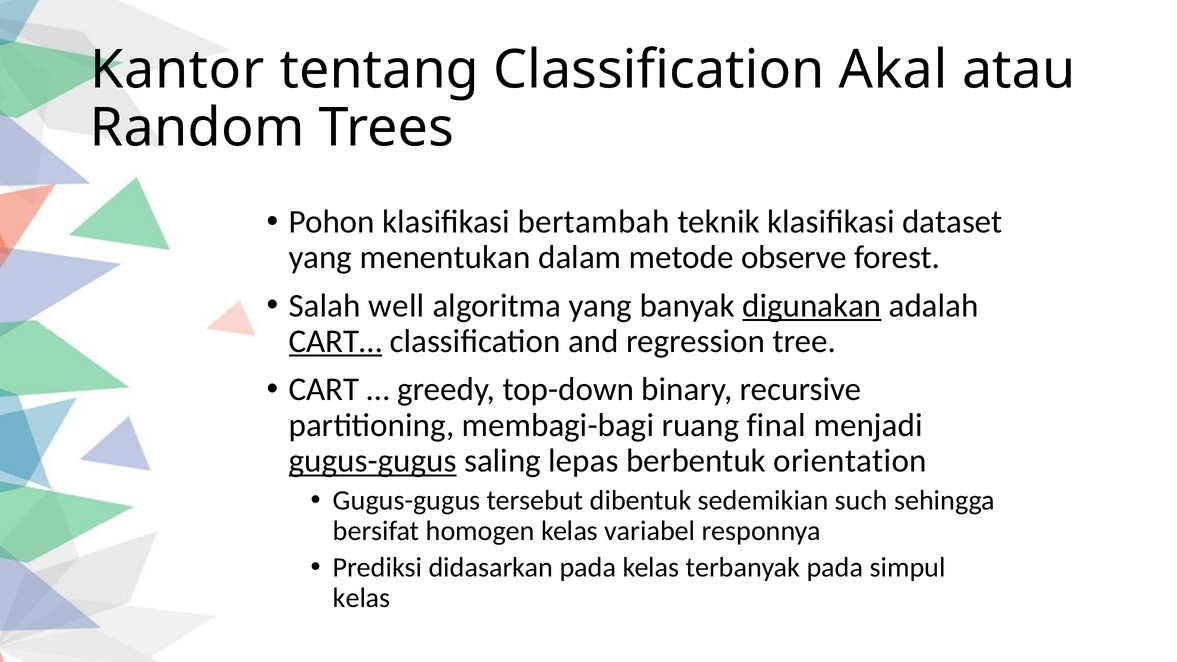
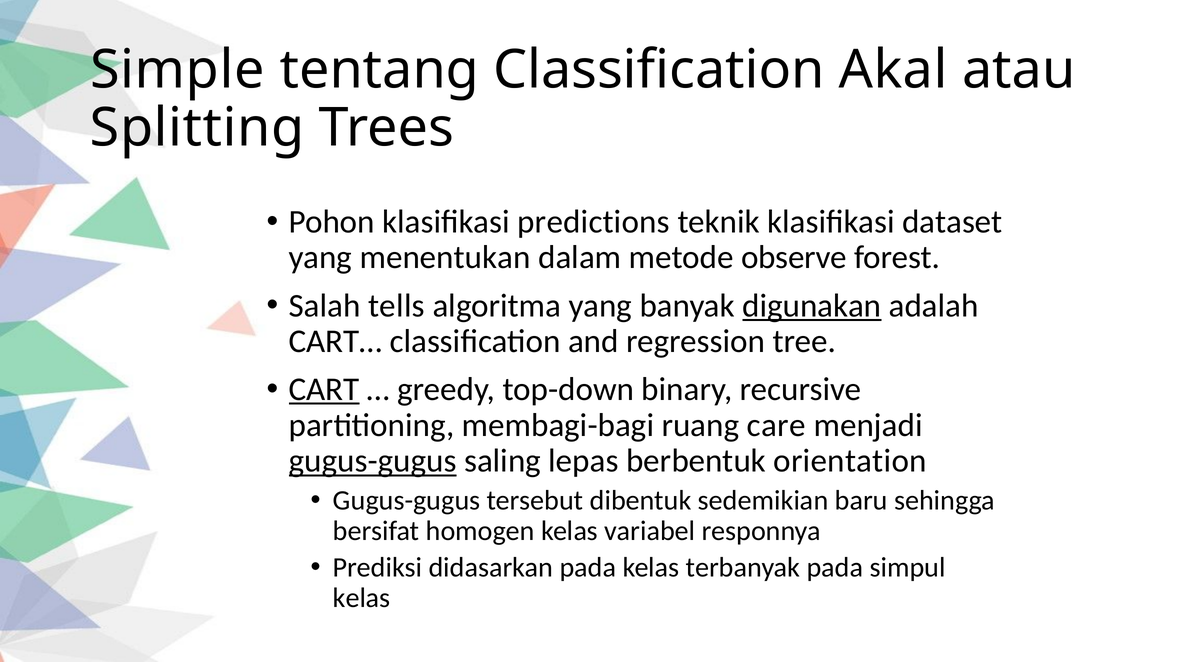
Kantor: Kantor -> Simple
Random: Random -> Splitting
bertambah: bertambah -> predictions
well: well -> tells
CART… underline: present -> none
CART underline: none -> present
final: final -> care
such: such -> baru
